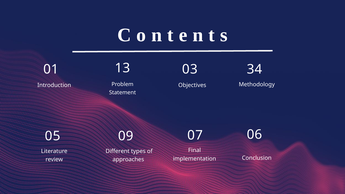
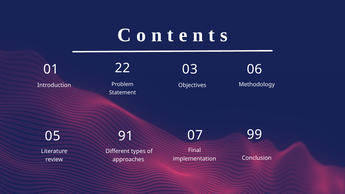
13: 13 -> 22
34: 34 -> 06
09: 09 -> 91
06: 06 -> 99
